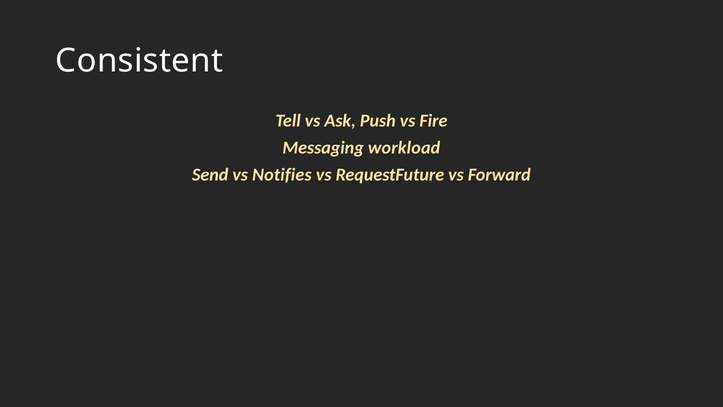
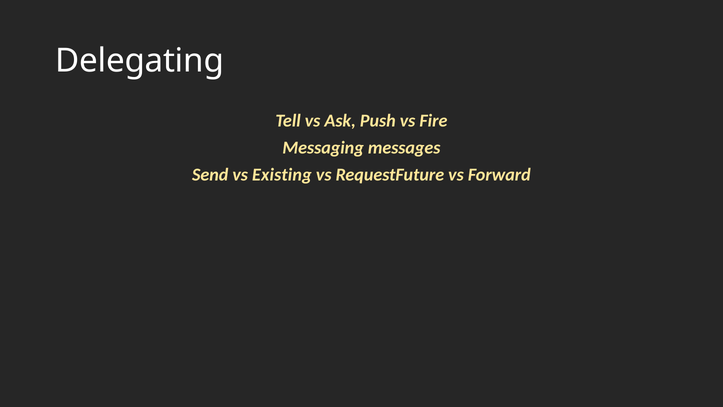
Consistent: Consistent -> Delegating
workload: workload -> messages
Notifies: Notifies -> Existing
